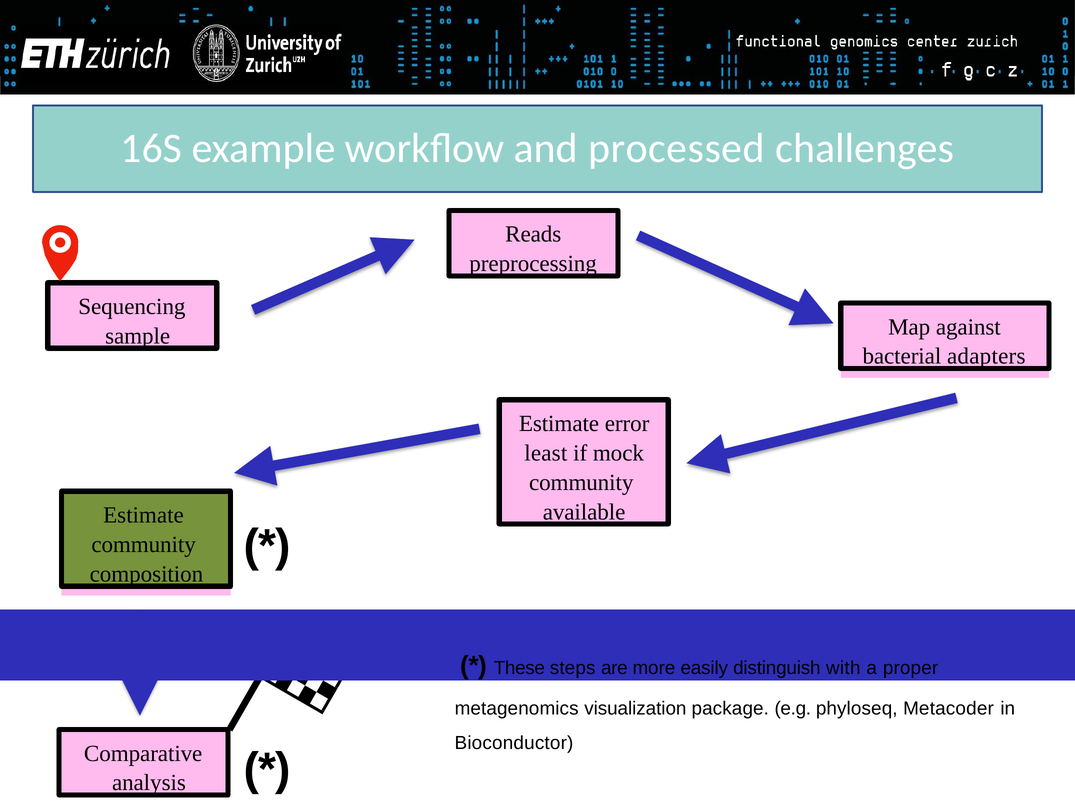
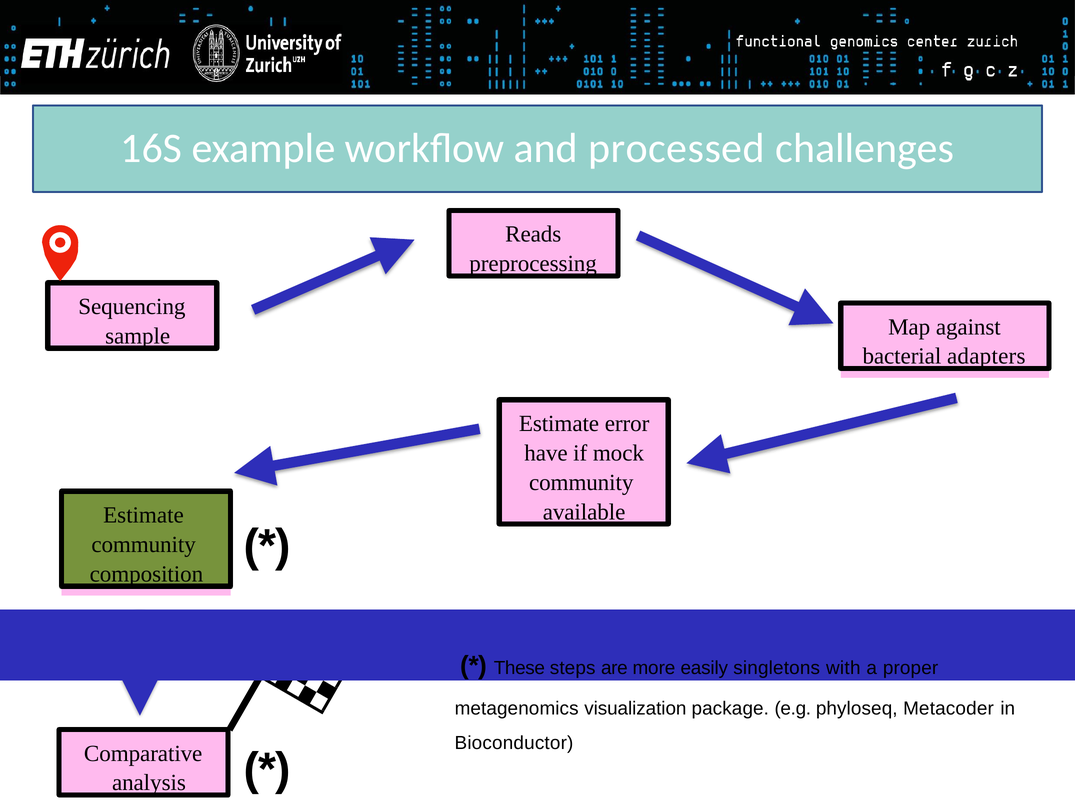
least: least -> have
distinguish: distinguish -> singletons
